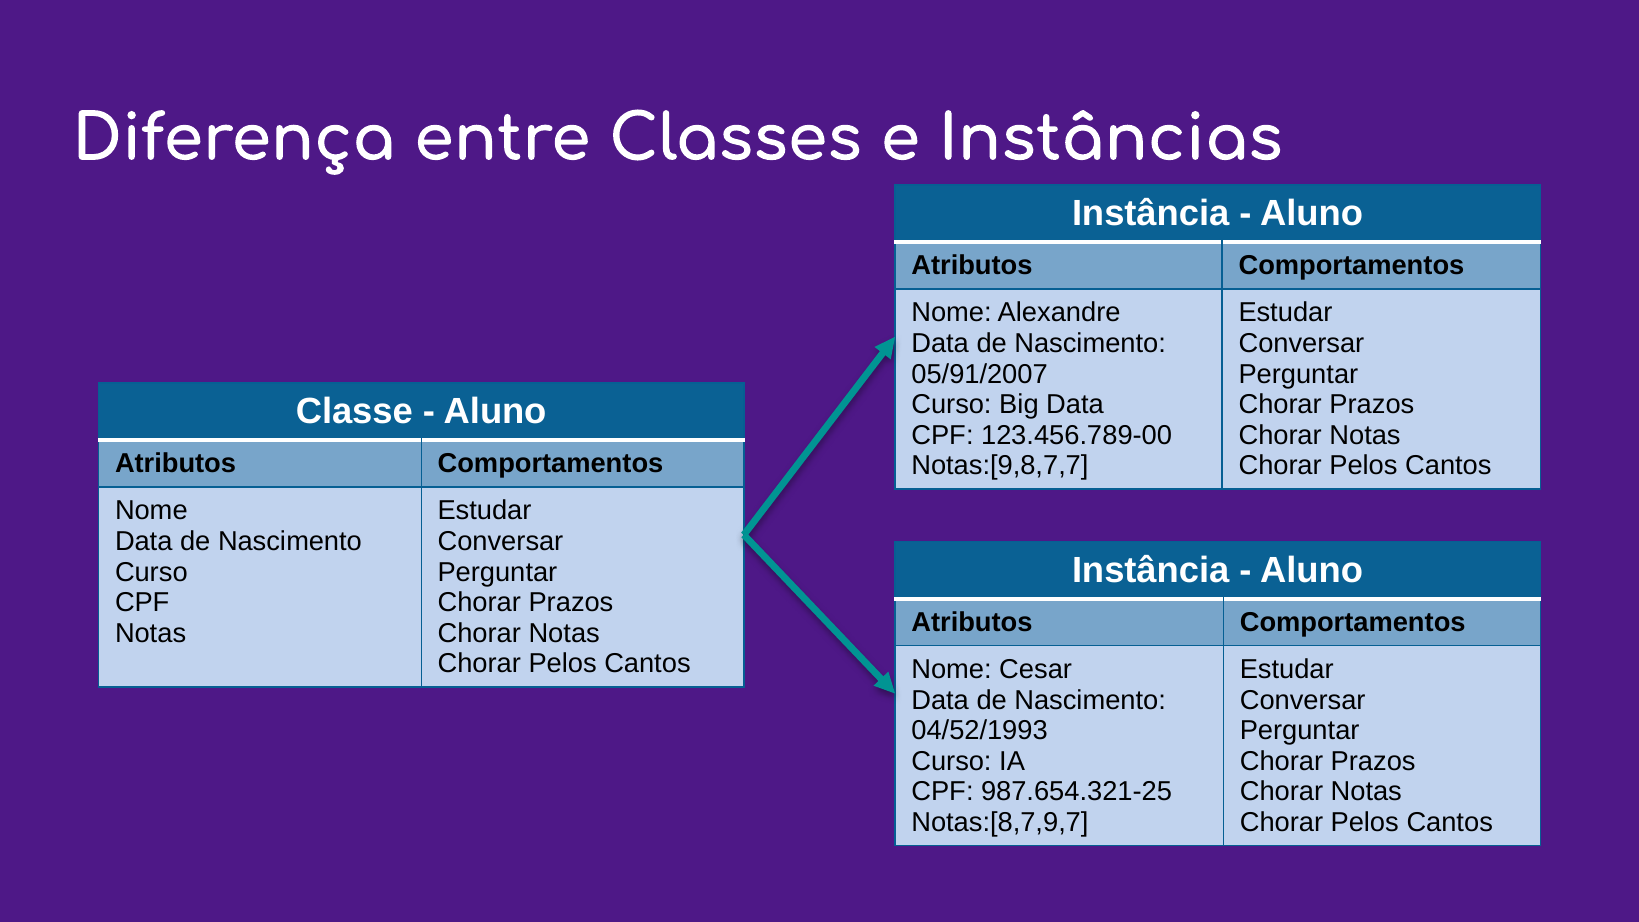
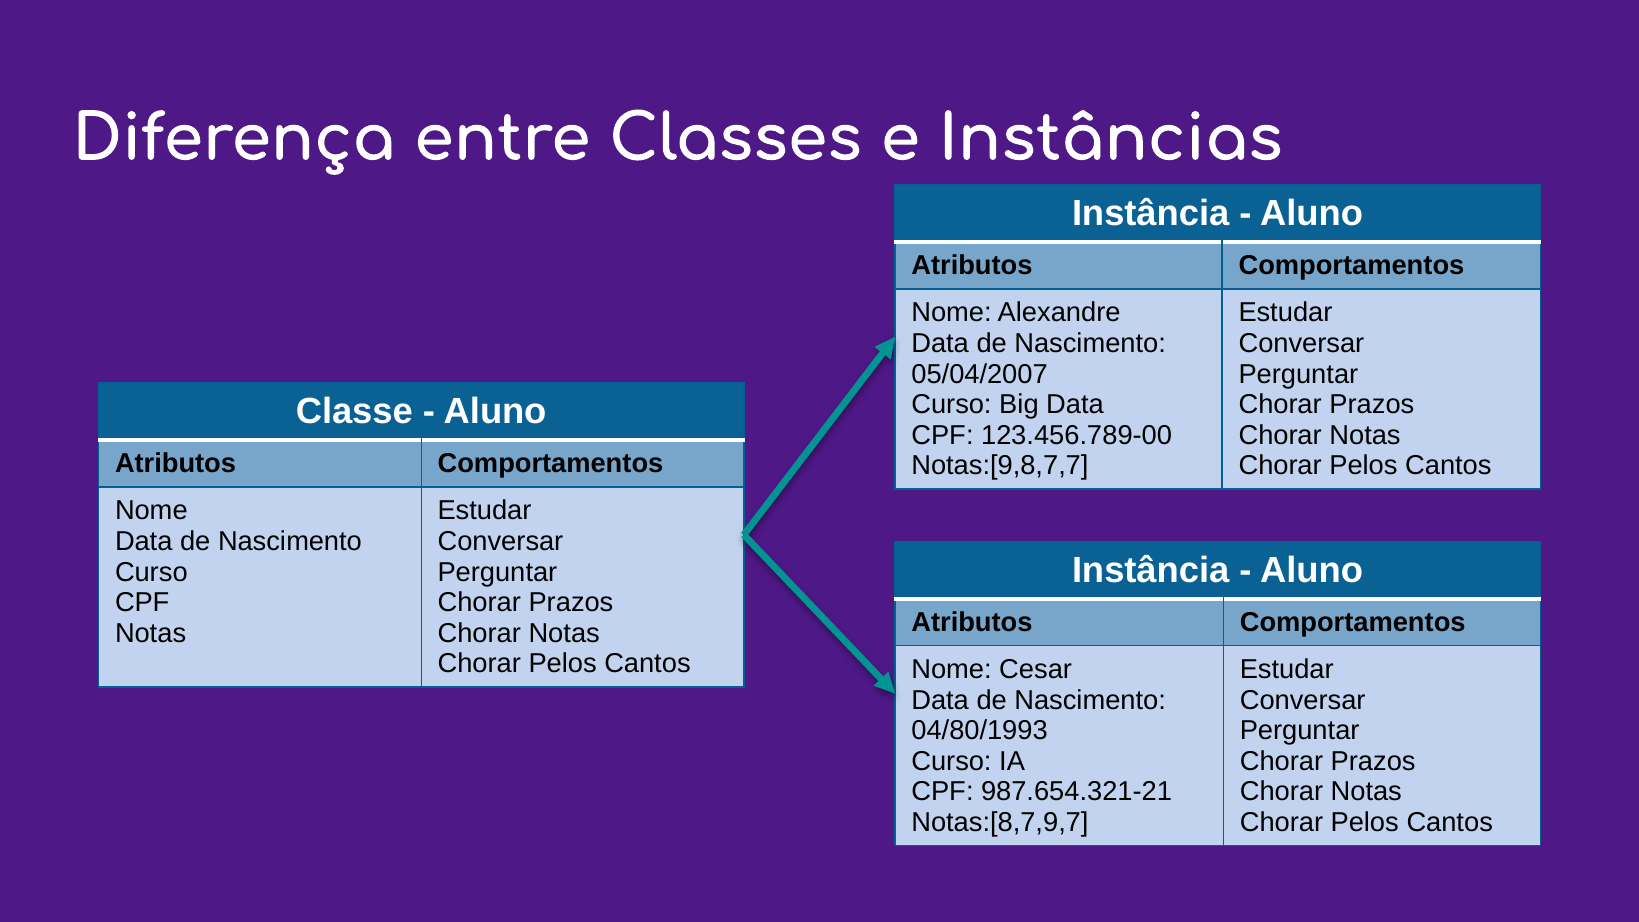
05/91/2007: 05/91/2007 -> 05/04/2007
04/52/1993: 04/52/1993 -> 04/80/1993
987.654.321-25: 987.654.321-25 -> 987.654.321-21
